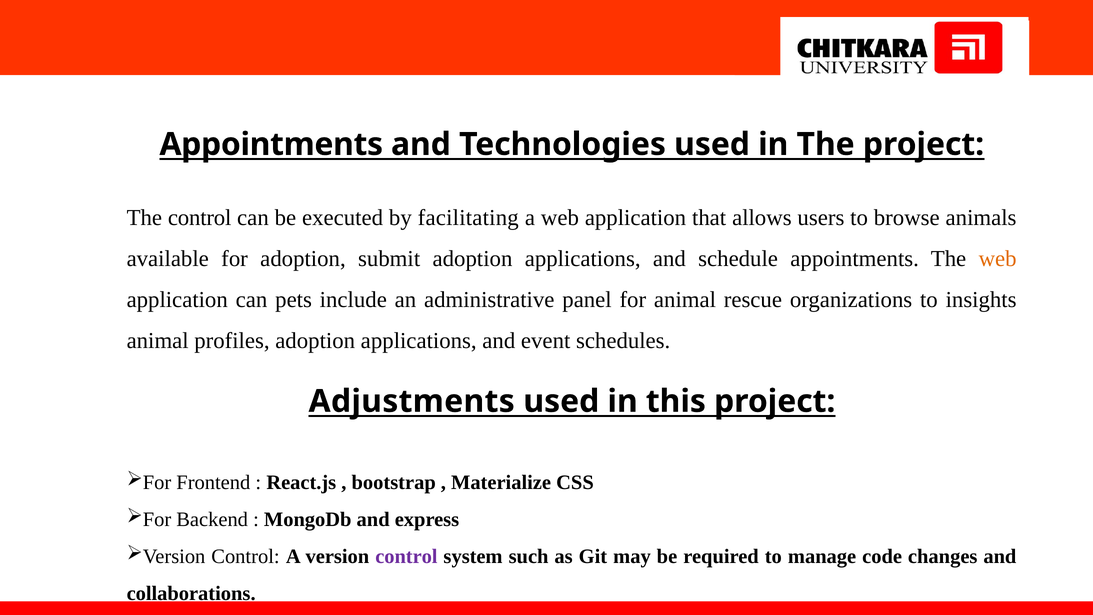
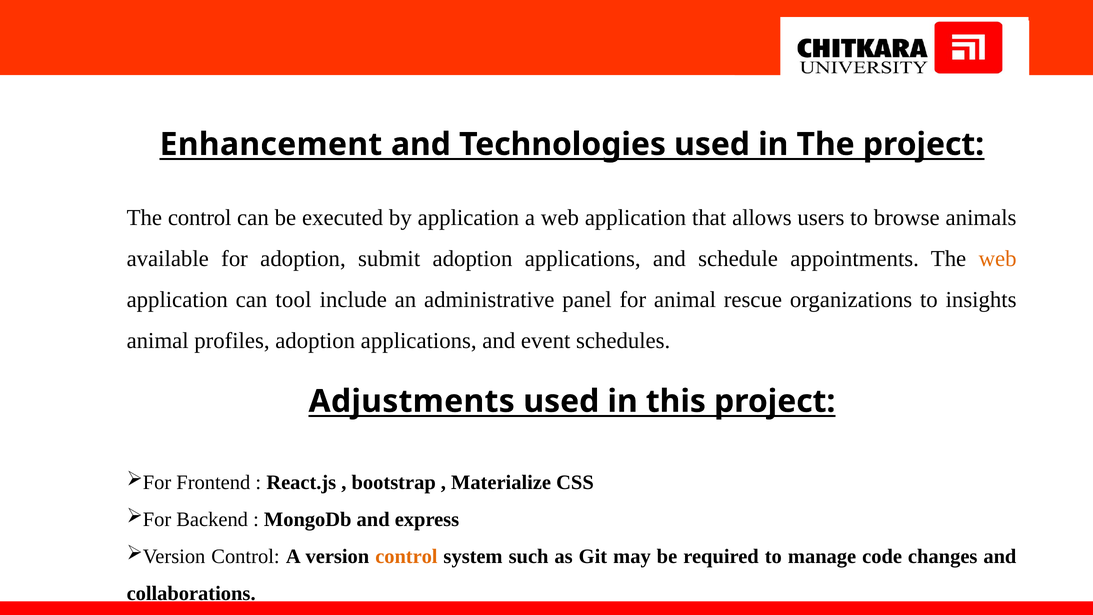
Appointments at (271, 144): Appointments -> Enhancement
by facilitating: facilitating -> application
pets: pets -> tool
control at (406, 556) colour: purple -> orange
